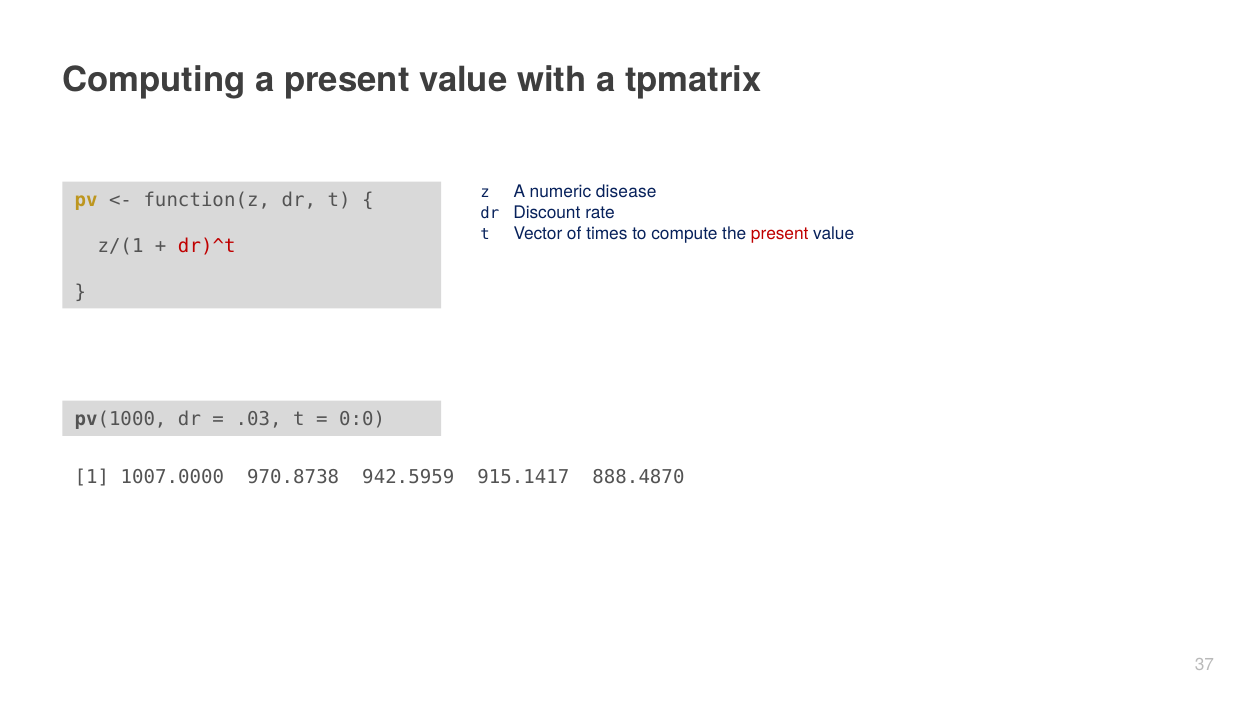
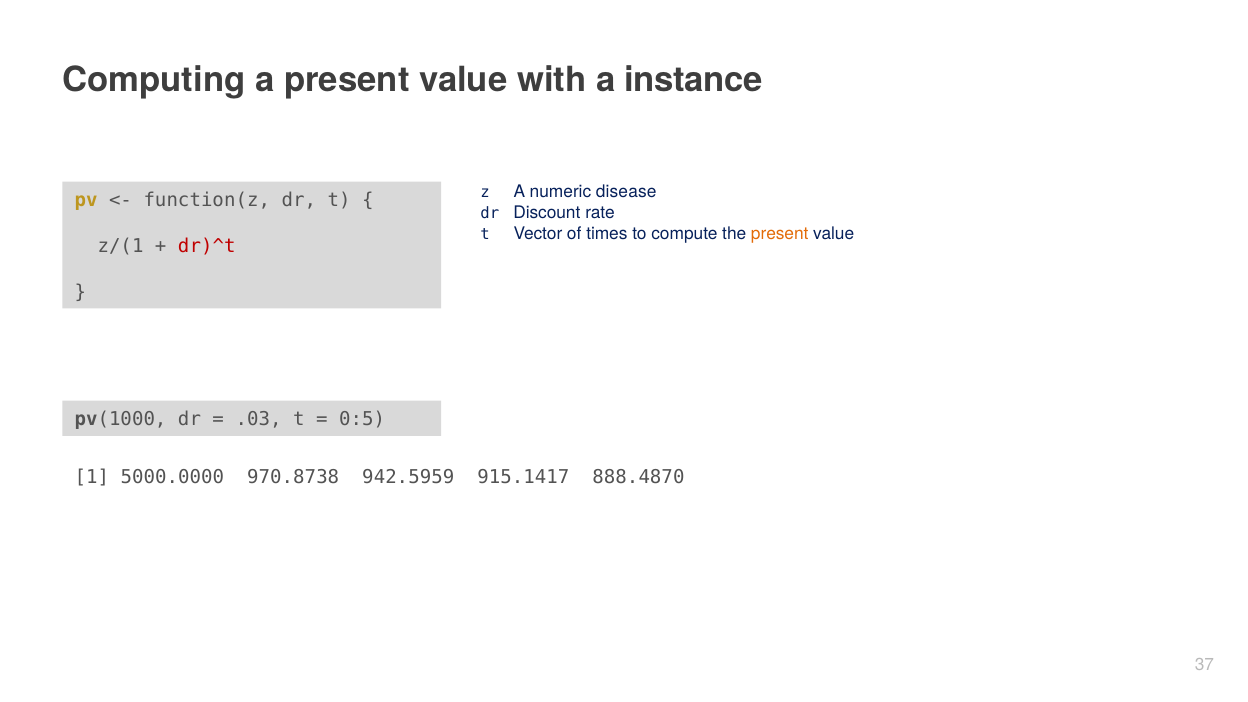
tpmatrix: tpmatrix -> instance
present at (780, 234) colour: red -> orange
0:0: 0:0 -> 0:5
1007.0000: 1007.0000 -> 5000.0000
